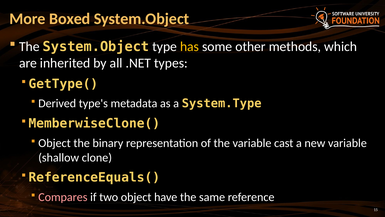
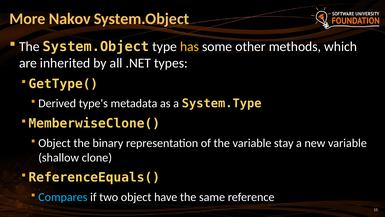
Boxed: Boxed -> Nakov
cast: cast -> stay
Compares colour: pink -> light blue
